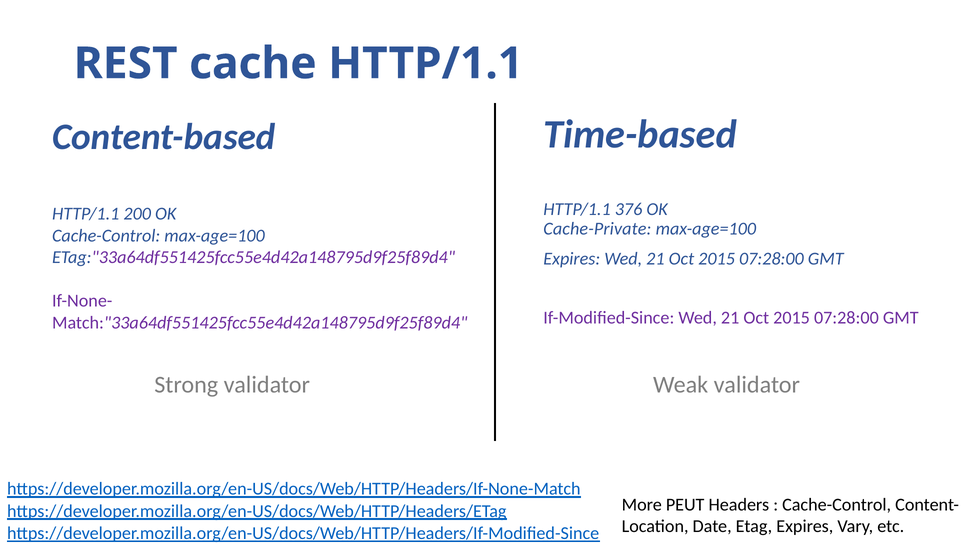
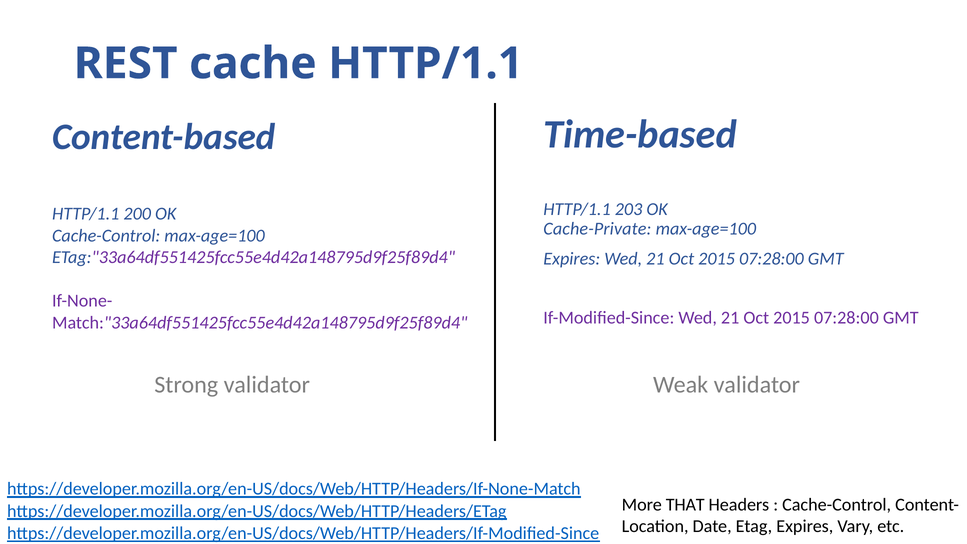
376: 376 -> 203
PEUT: PEUT -> THAT
